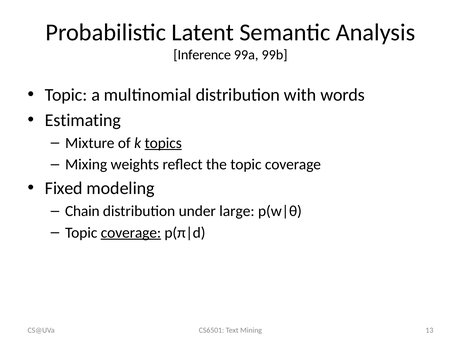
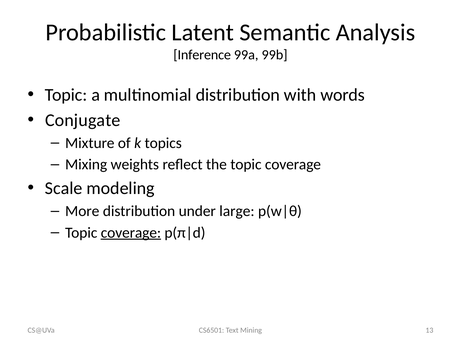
Estimating: Estimating -> Conjugate
topics underline: present -> none
Fixed: Fixed -> Scale
Chain: Chain -> More
